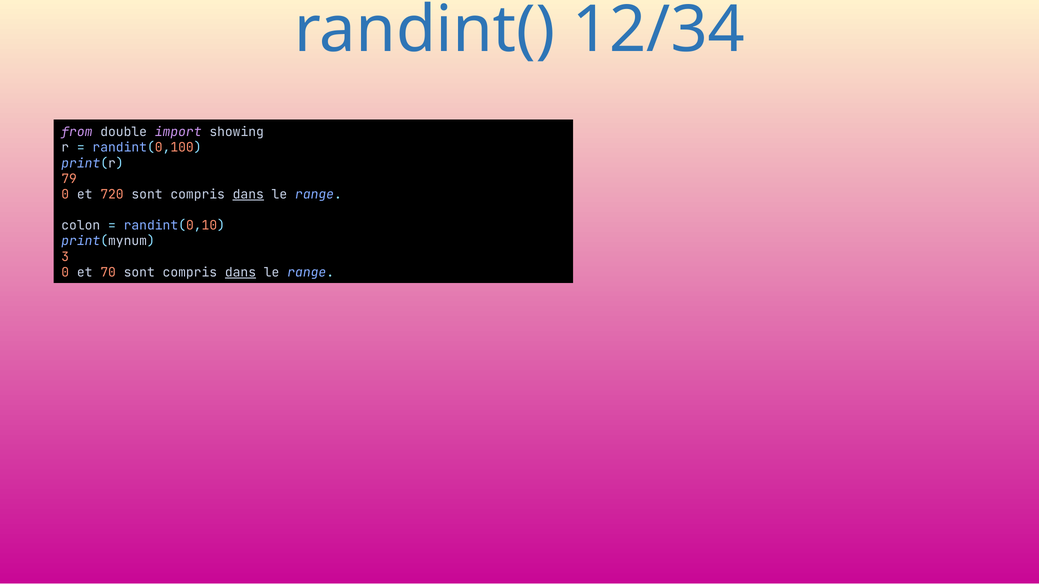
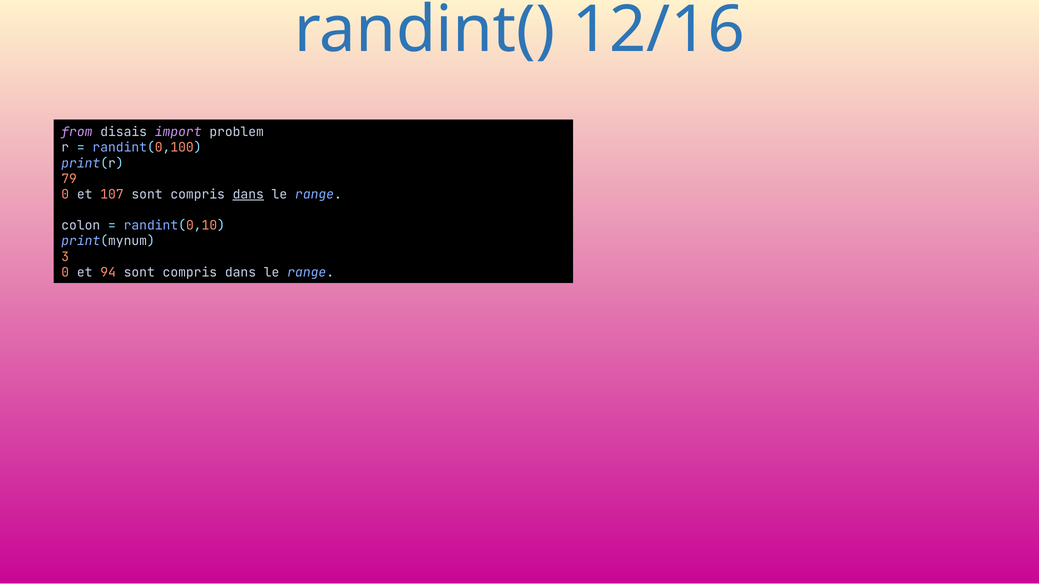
12/34: 12/34 -> 12/16
double: double -> disais
showing: showing -> problem
720: 720 -> 107
70: 70 -> 94
dans at (240, 273) underline: present -> none
